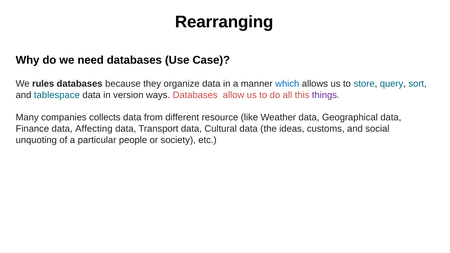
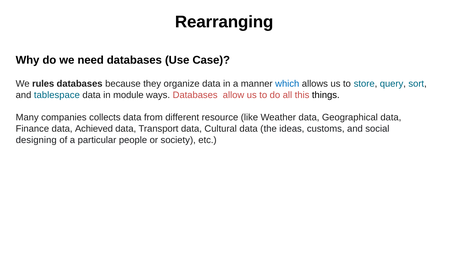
version: version -> module
things colour: purple -> black
Affecting: Affecting -> Achieved
unquoting: unquoting -> designing
